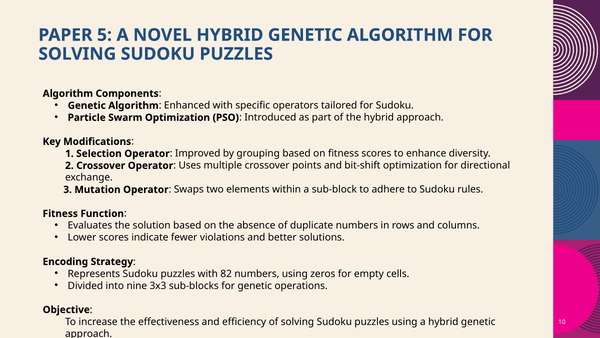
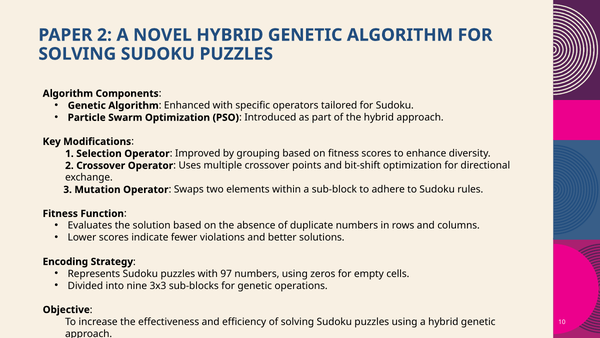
PAPER 5: 5 -> 2
82: 82 -> 97
